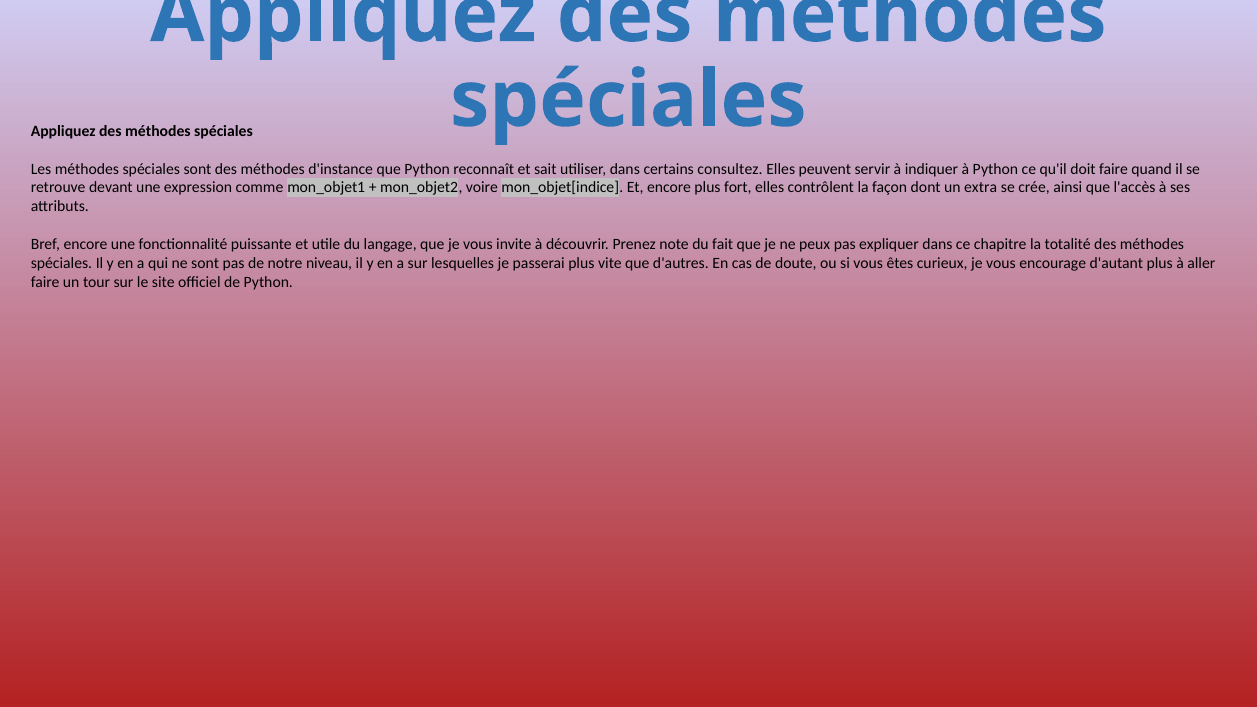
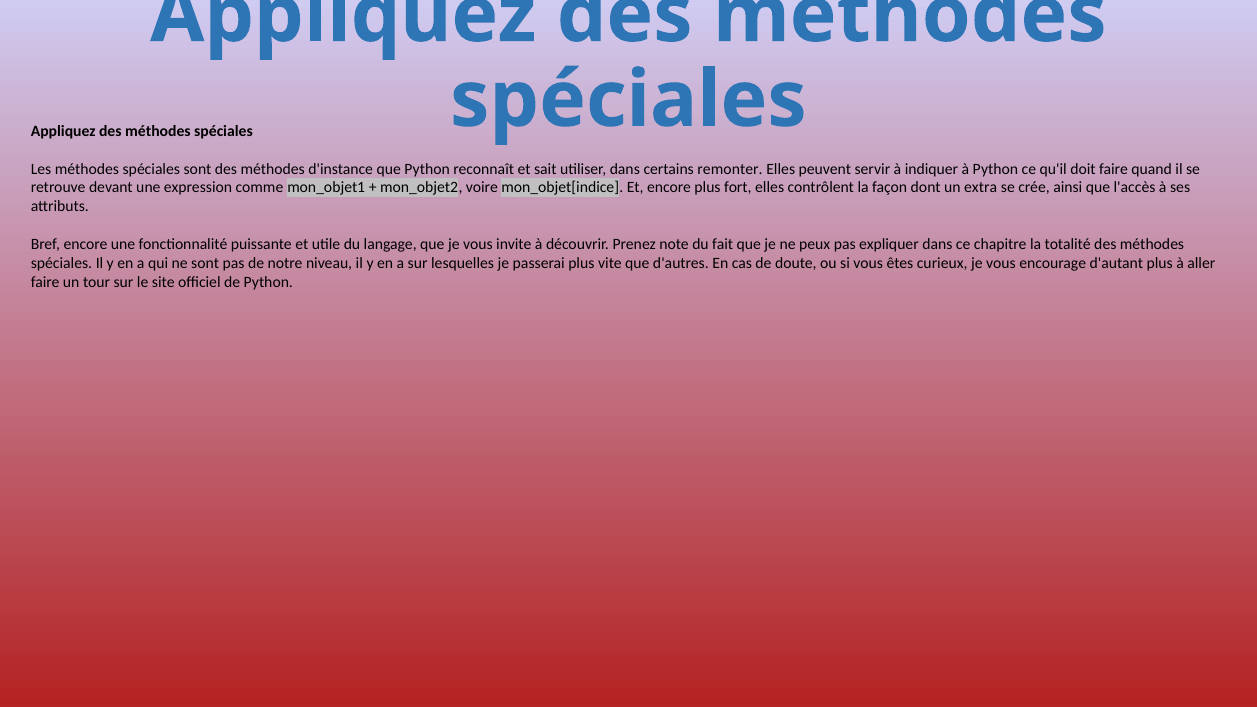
consultez: consultez -> remonter
